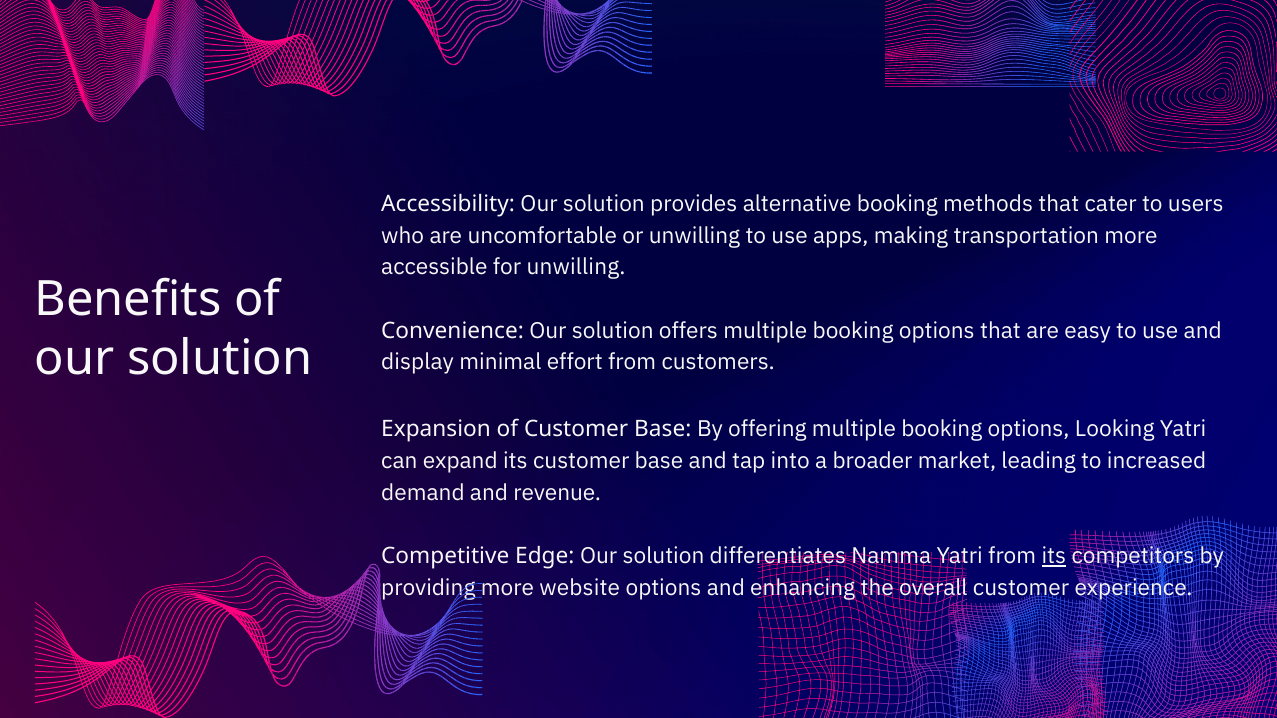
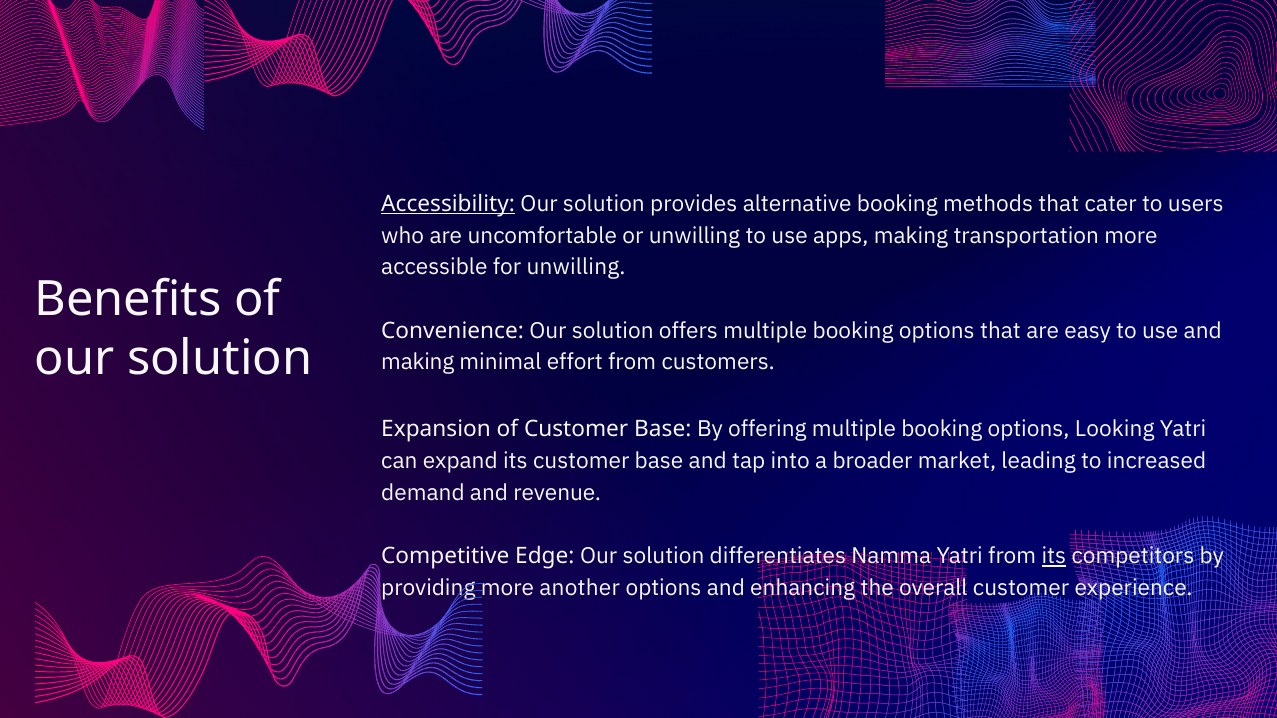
Accessibility underline: none -> present
display at (418, 362): display -> making
website: website -> another
